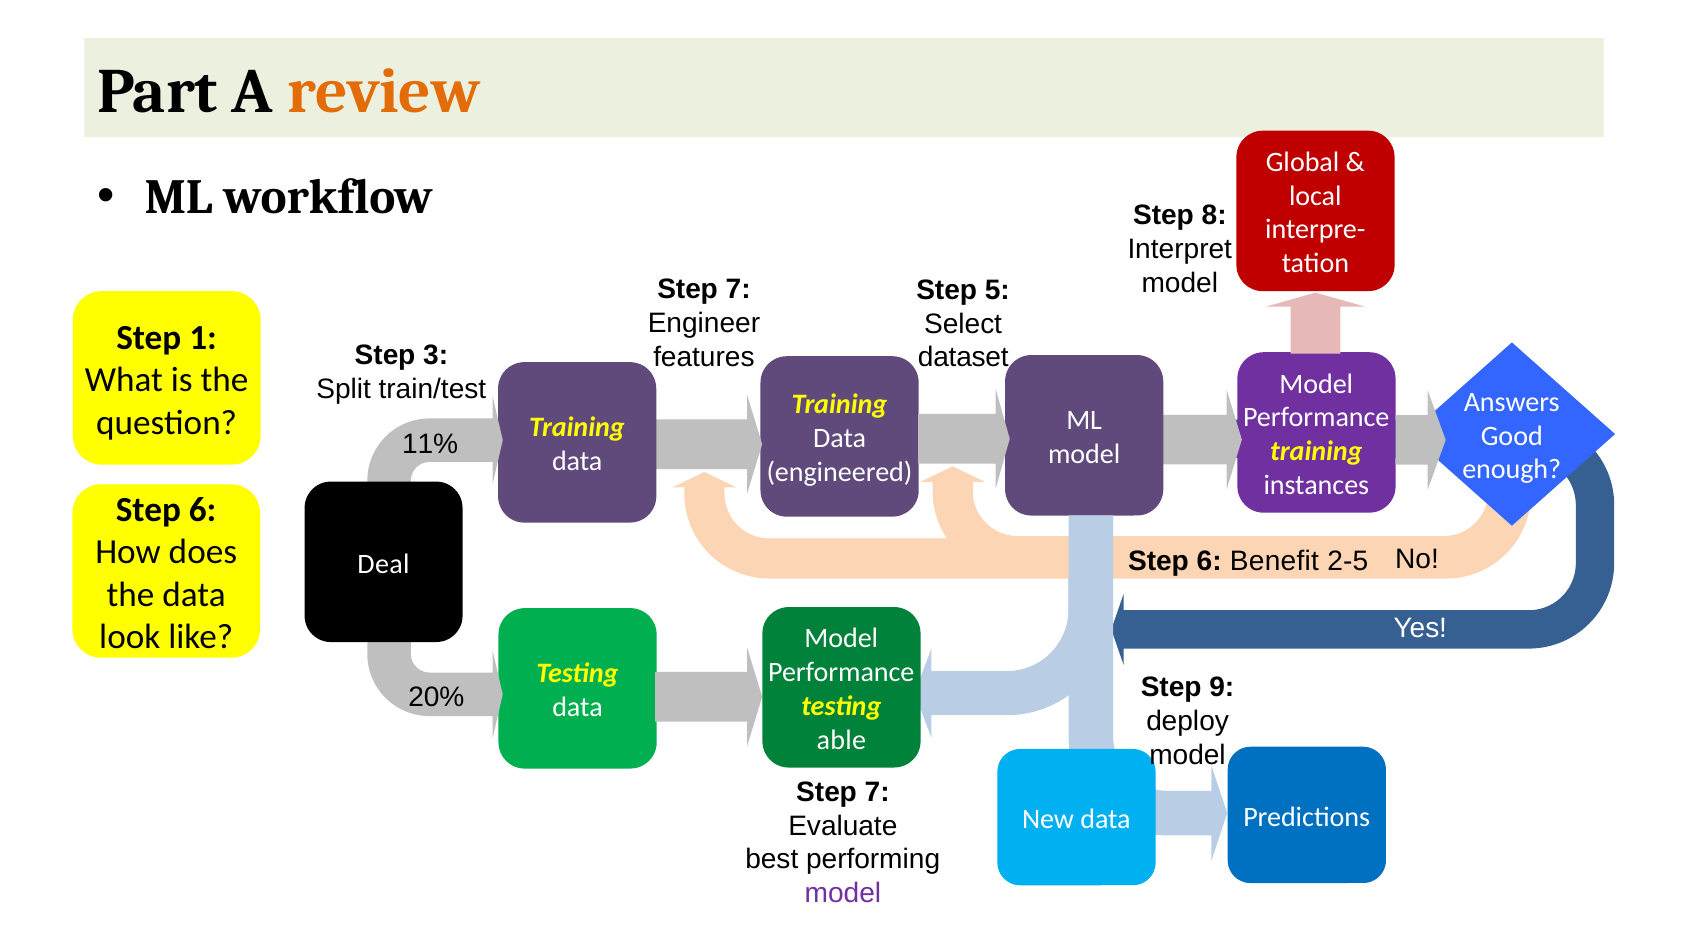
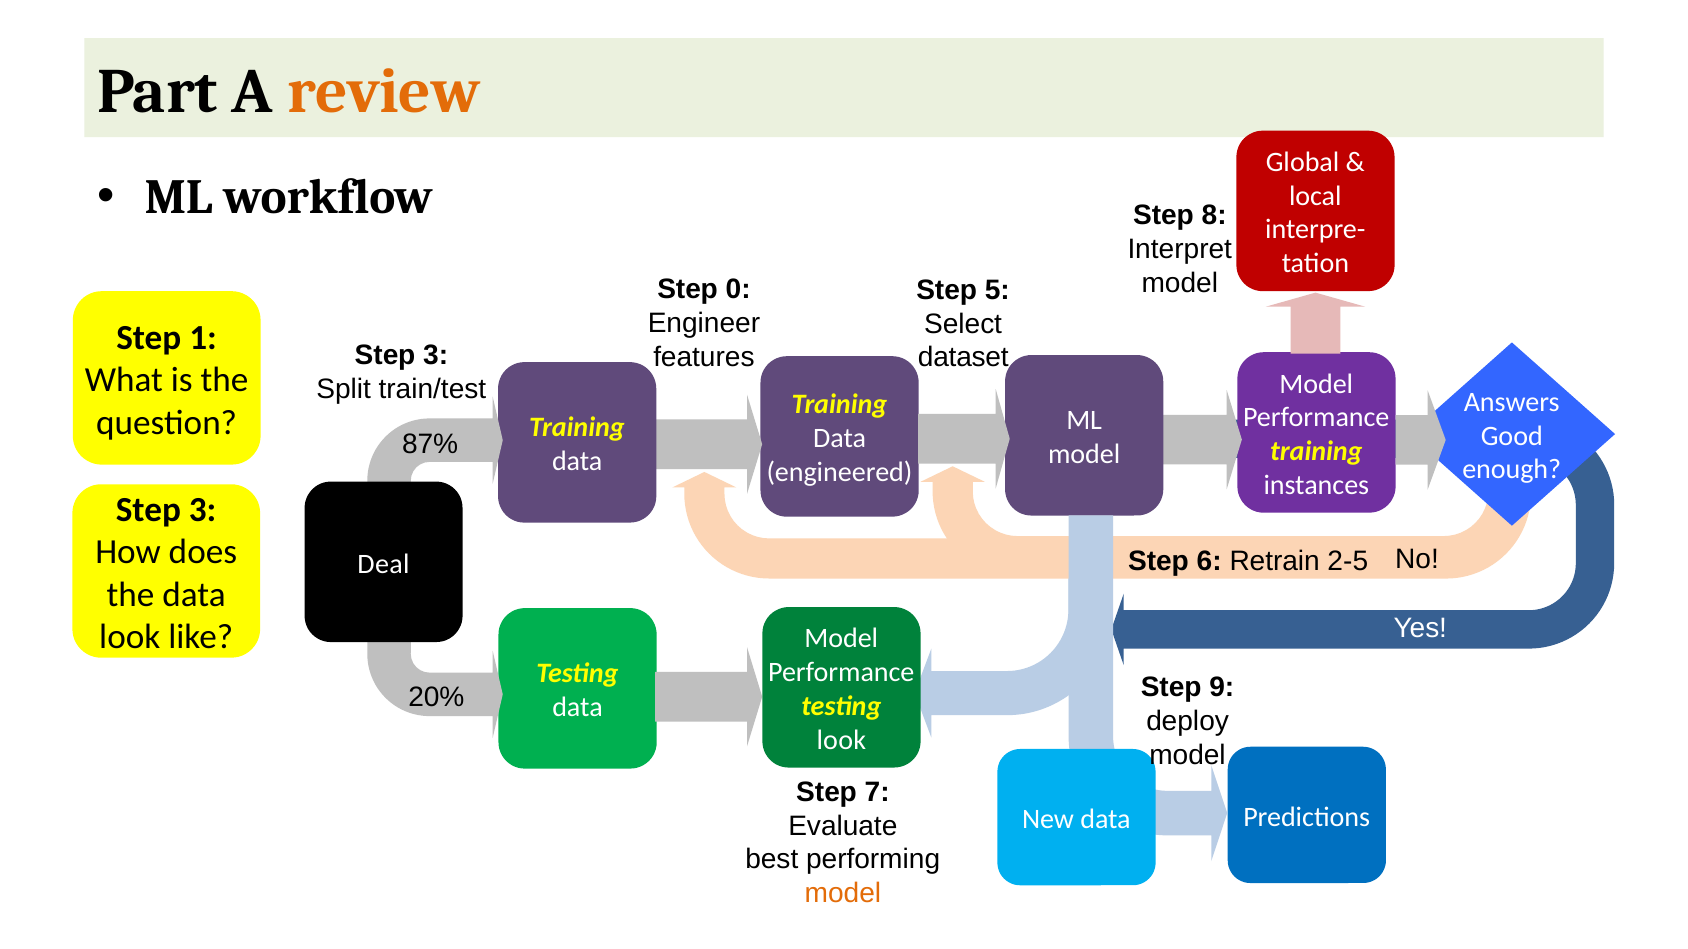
7 at (738, 290): 7 -> 0
11%: 11% -> 87%
6 at (203, 510): 6 -> 3
Benefit: Benefit -> Retrain
able at (841, 740): able -> look
model at (843, 894) colour: purple -> orange
